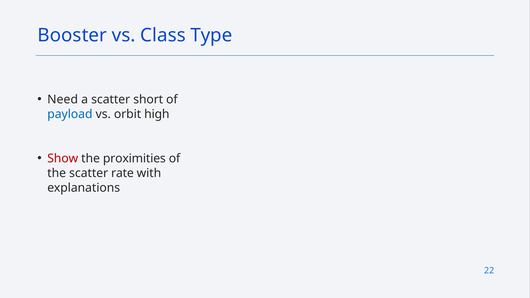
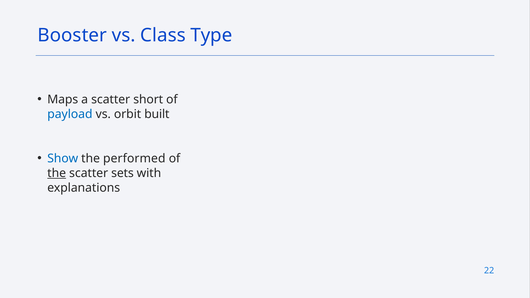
Need: Need -> Maps
high: high -> built
Show colour: red -> blue
proximities: proximities -> performed
the at (57, 173) underline: none -> present
rate: rate -> sets
